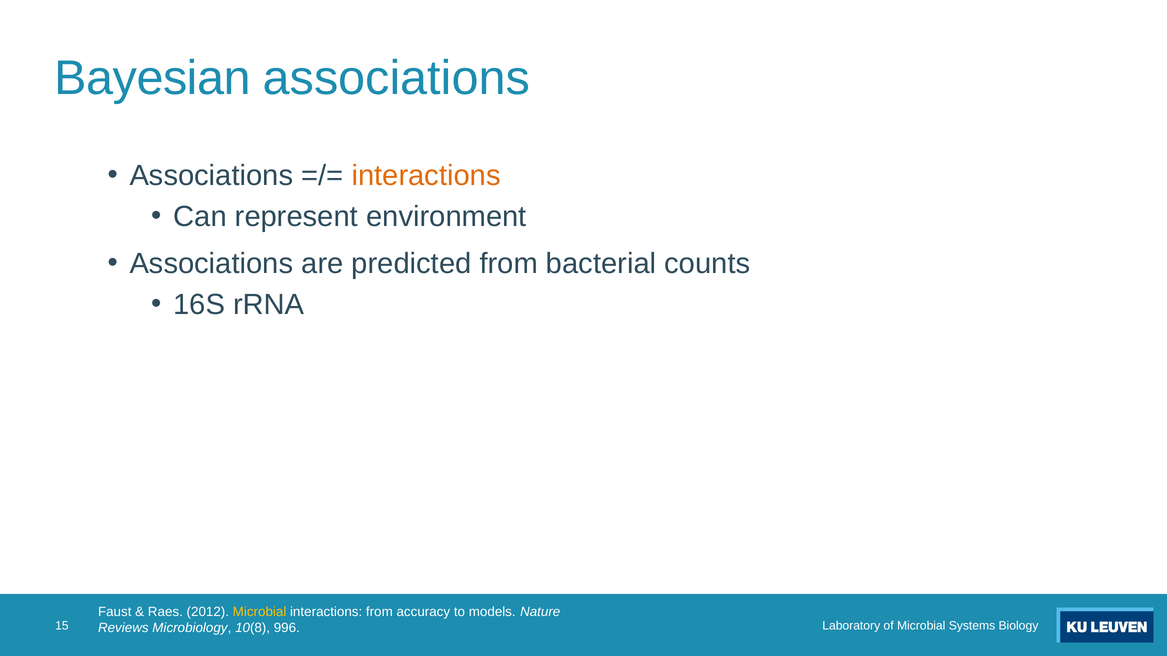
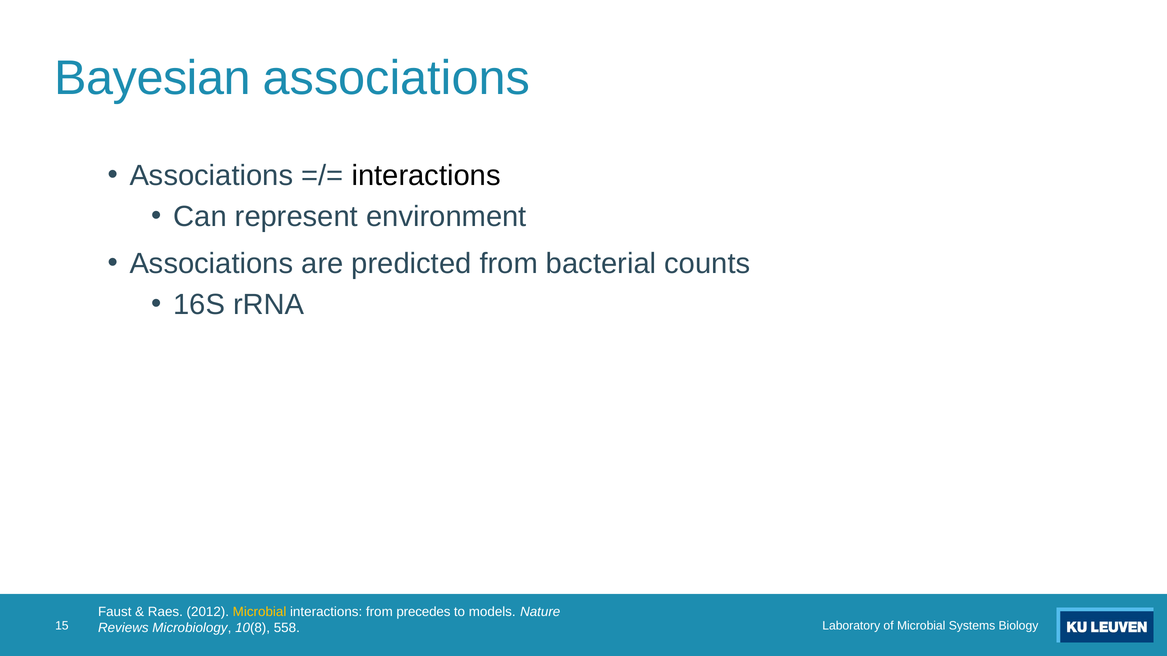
interactions at (426, 176) colour: orange -> black
accuracy: accuracy -> precedes
996: 996 -> 558
